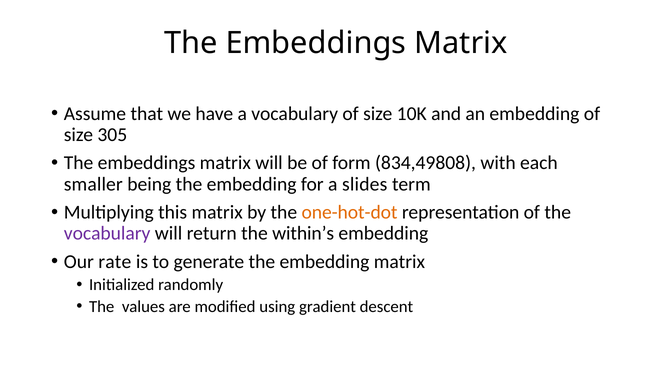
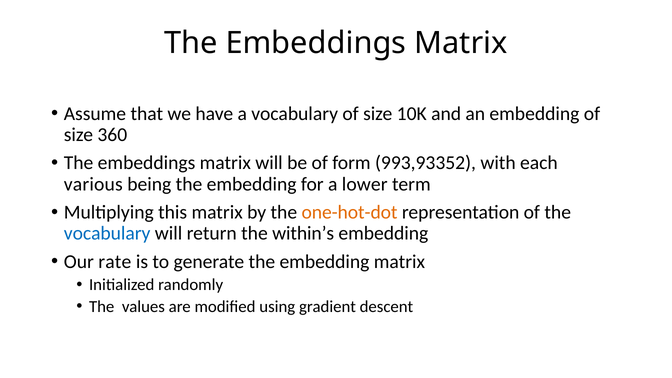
305: 305 -> 360
834,49808: 834,49808 -> 993,93352
smaller: smaller -> various
slides: slides -> lower
vocabulary at (107, 233) colour: purple -> blue
